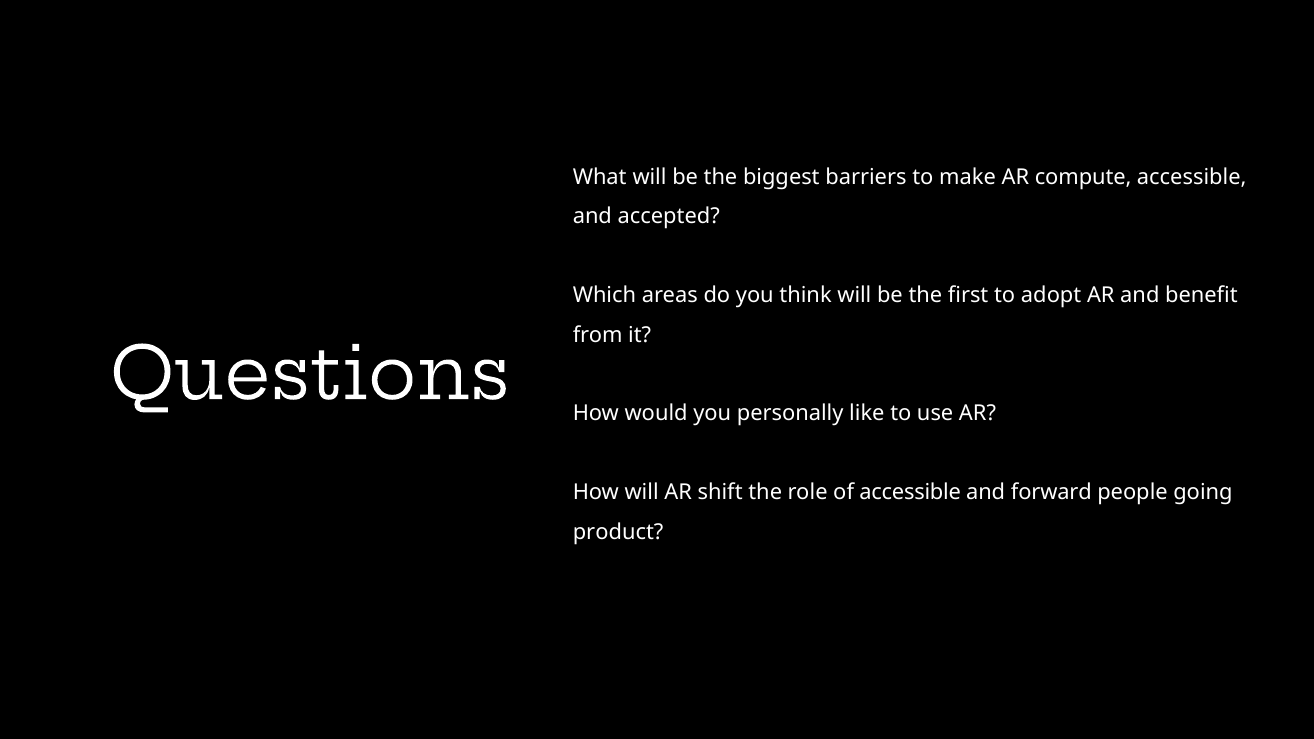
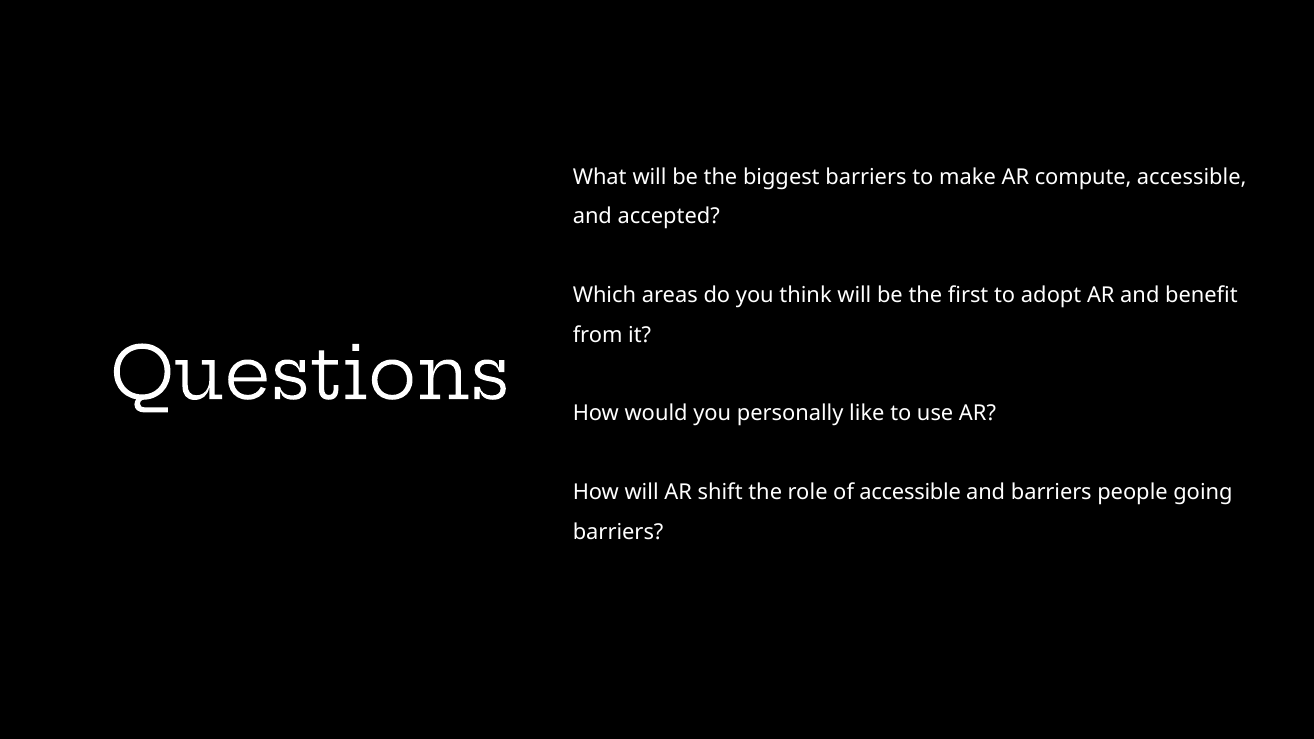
and forward: forward -> barriers
product at (618, 532): product -> barriers
